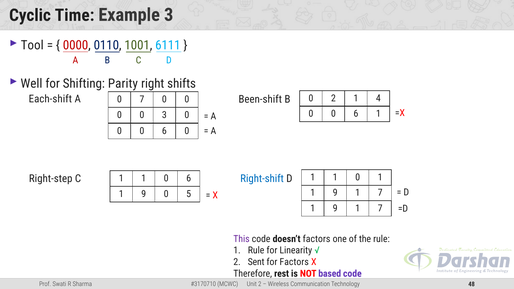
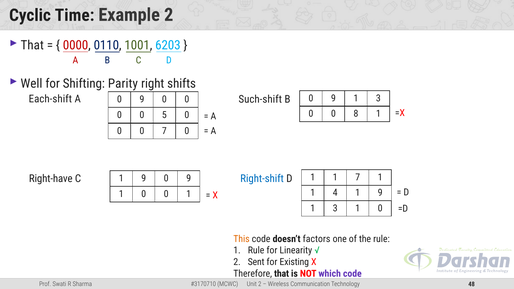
Example 3: 3 -> 2
Tool at (32, 45): Tool -> That
6111: 6111 -> 6203
2 at (333, 98): 2 -> 9
4 at (378, 98): 4 -> 3
Been-shift: Been-shift -> Such-shift
7 at (142, 99): 7 -> 9
6 at (356, 114): 6 -> 8
0 3: 3 -> 5
6 at (164, 131): 6 -> 7
0 at (358, 177): 0 -> 7
Right-step: Right-step -> Right-have
1 at (144, 178): 1 -> 9
6 at (189, 178): 6 -> 9
9 at (335, 193): 9 -> 4
7 at (380, 193): 7 -> 9
9 at (144, 194): 9 -> 0
0 5: 5 -> 1
9 at (335, 208): 9 -> 3
7 at (380, 208): 7 -> 0
This colour: purple -> orange
for Factors: Factors -> Existing
Therefore rest: rest -> that
based: based -> which
